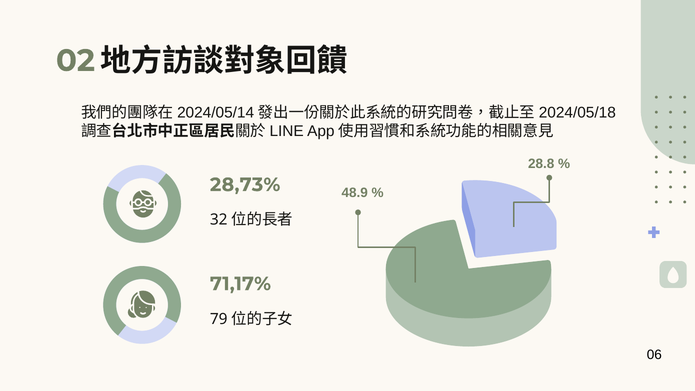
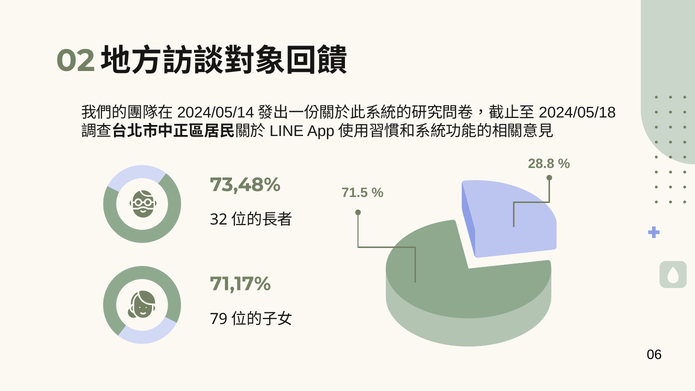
28,73%: 28,73% -> 73,48%
48.9: 48.9 -> 71.5
